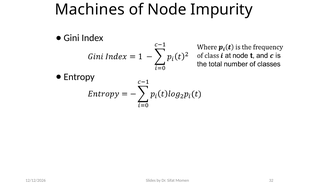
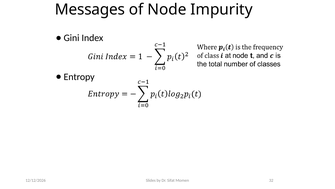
Machines: Machines -> Messages
